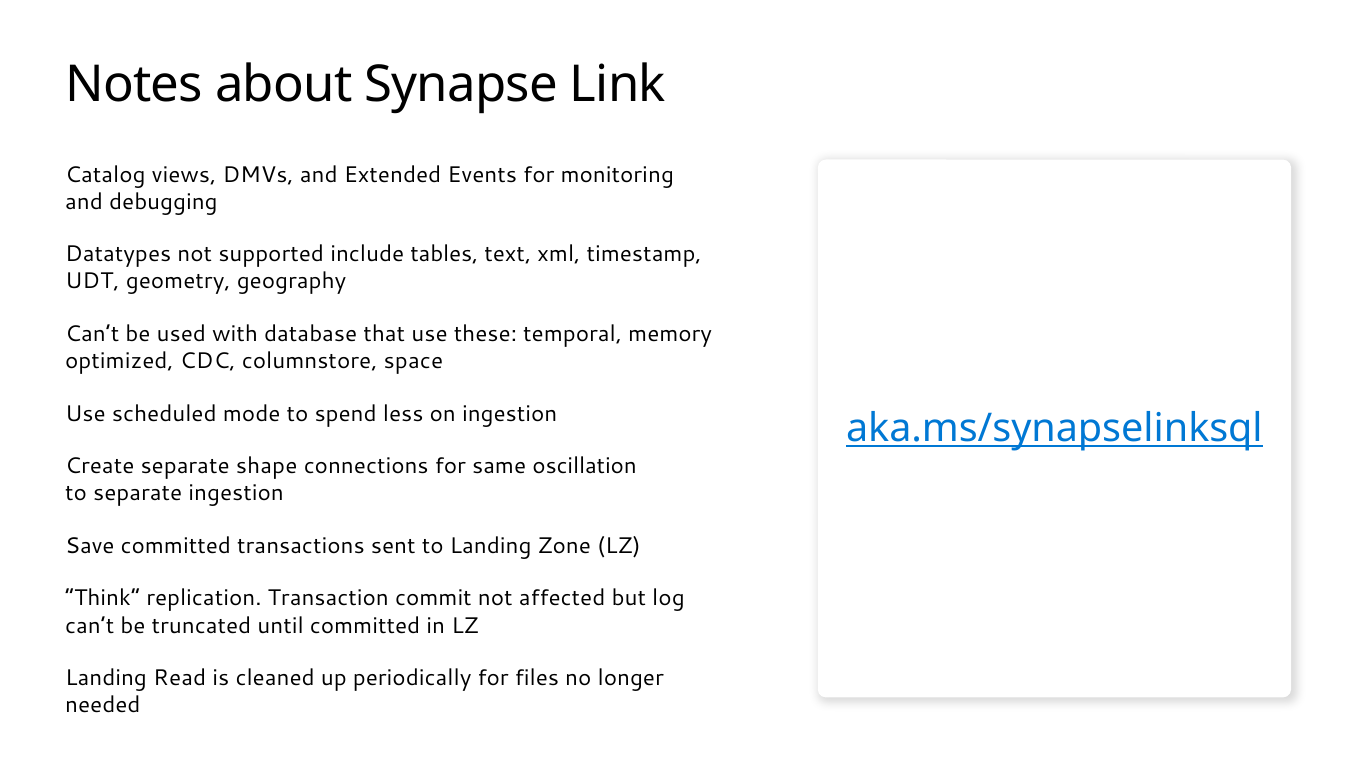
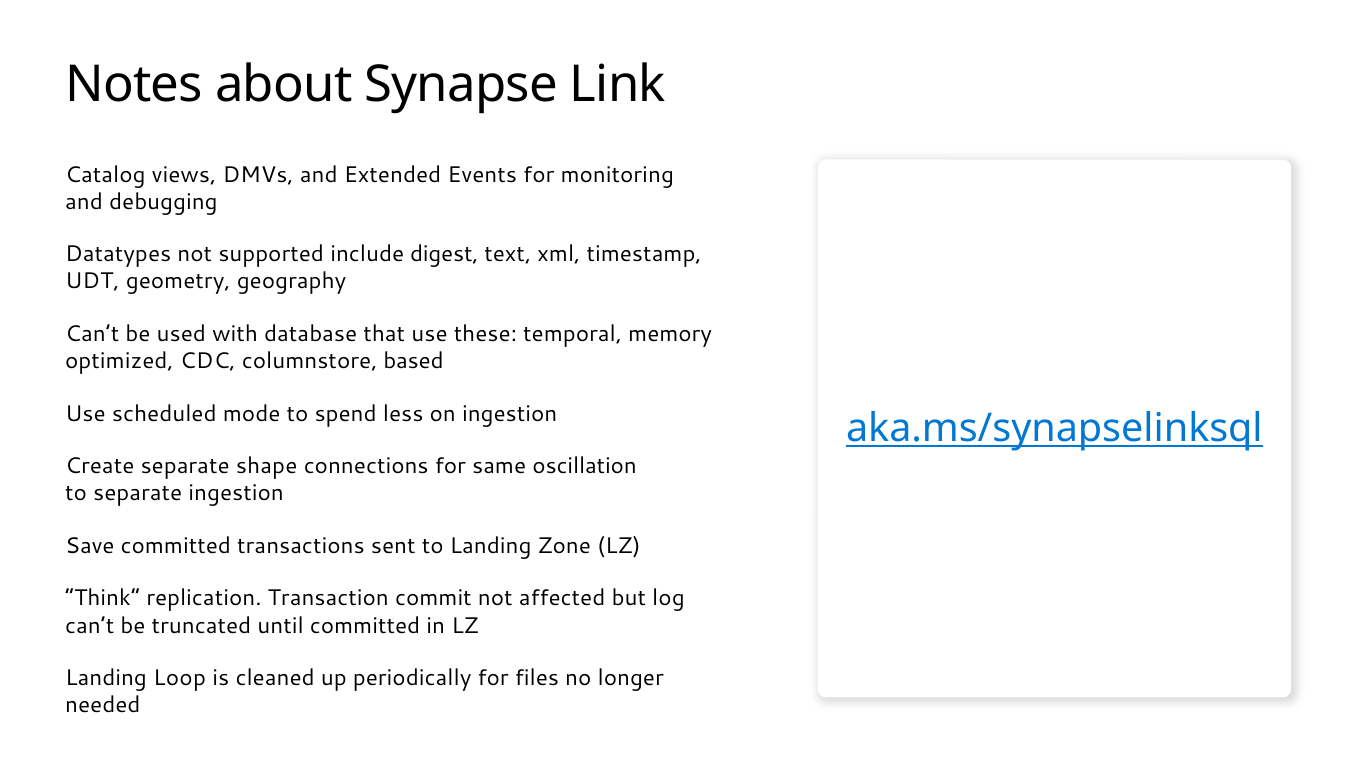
tables: tables -> digest
space: space -> based
Read: Read -> Loop
